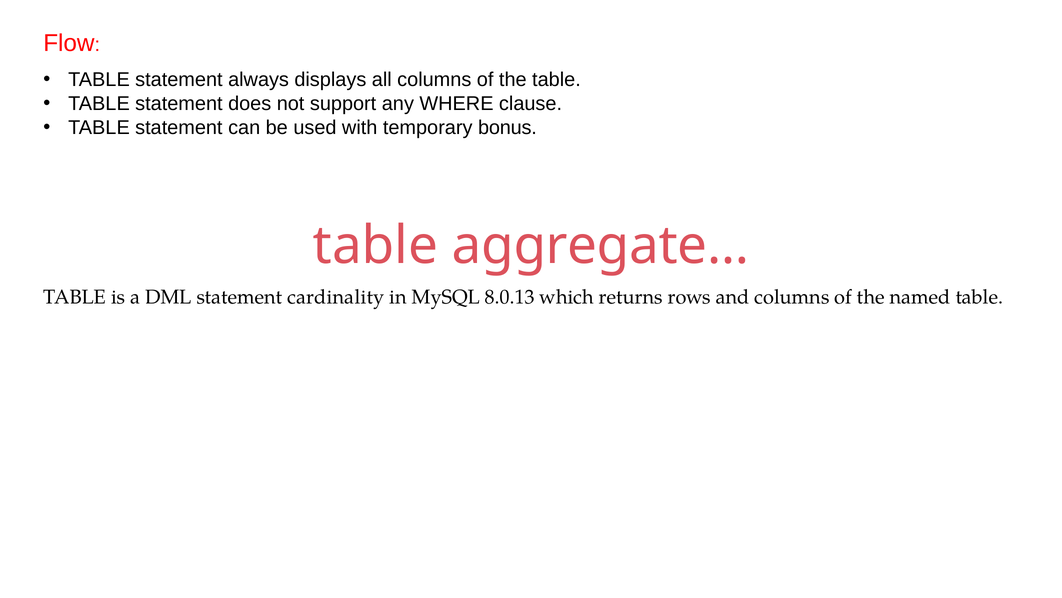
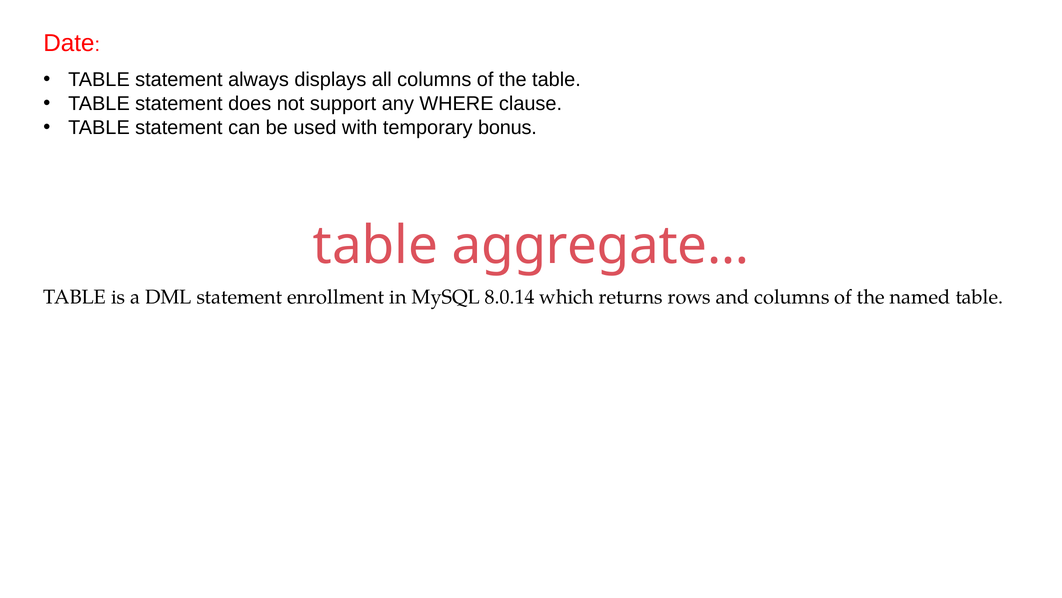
Flow: Flow -> Date
cardinality: cardinality -> enrollment
8.0.13: 8.0.13 -> 8.0.14
